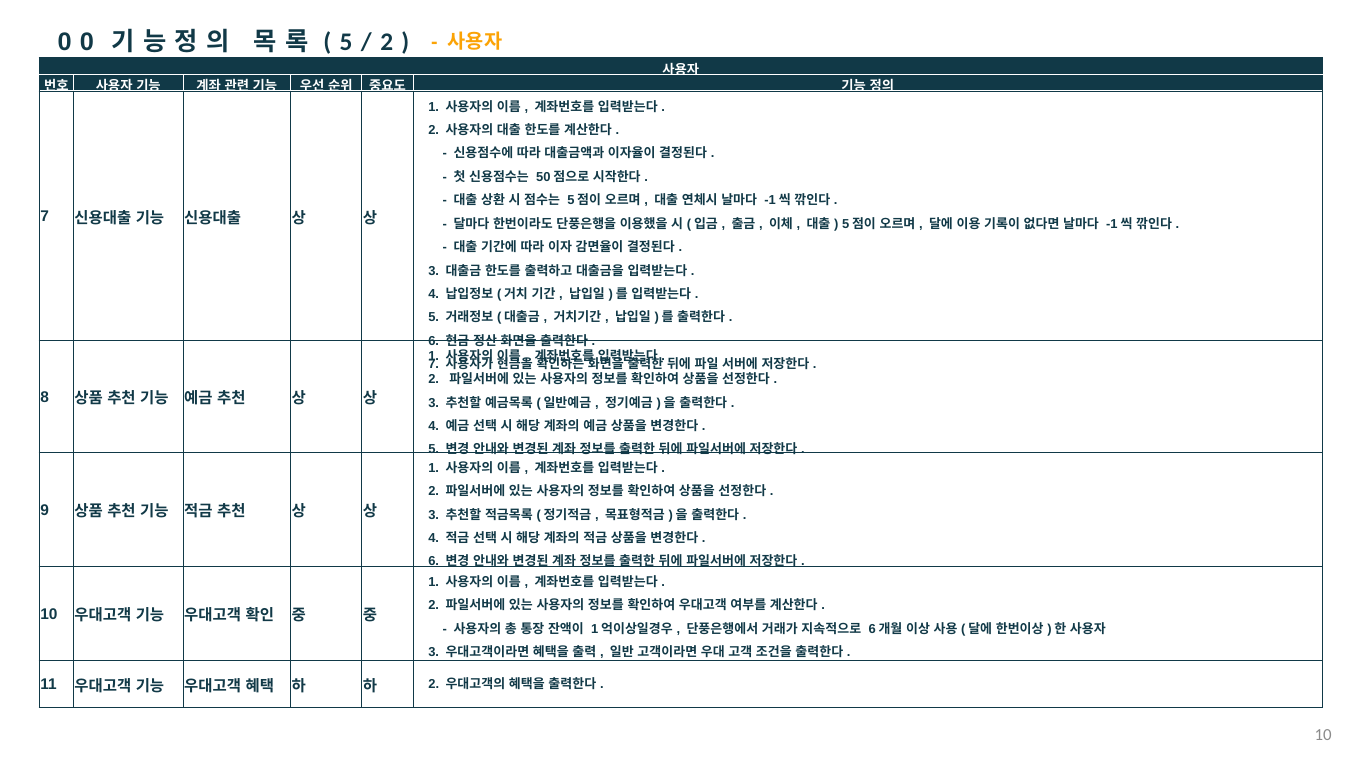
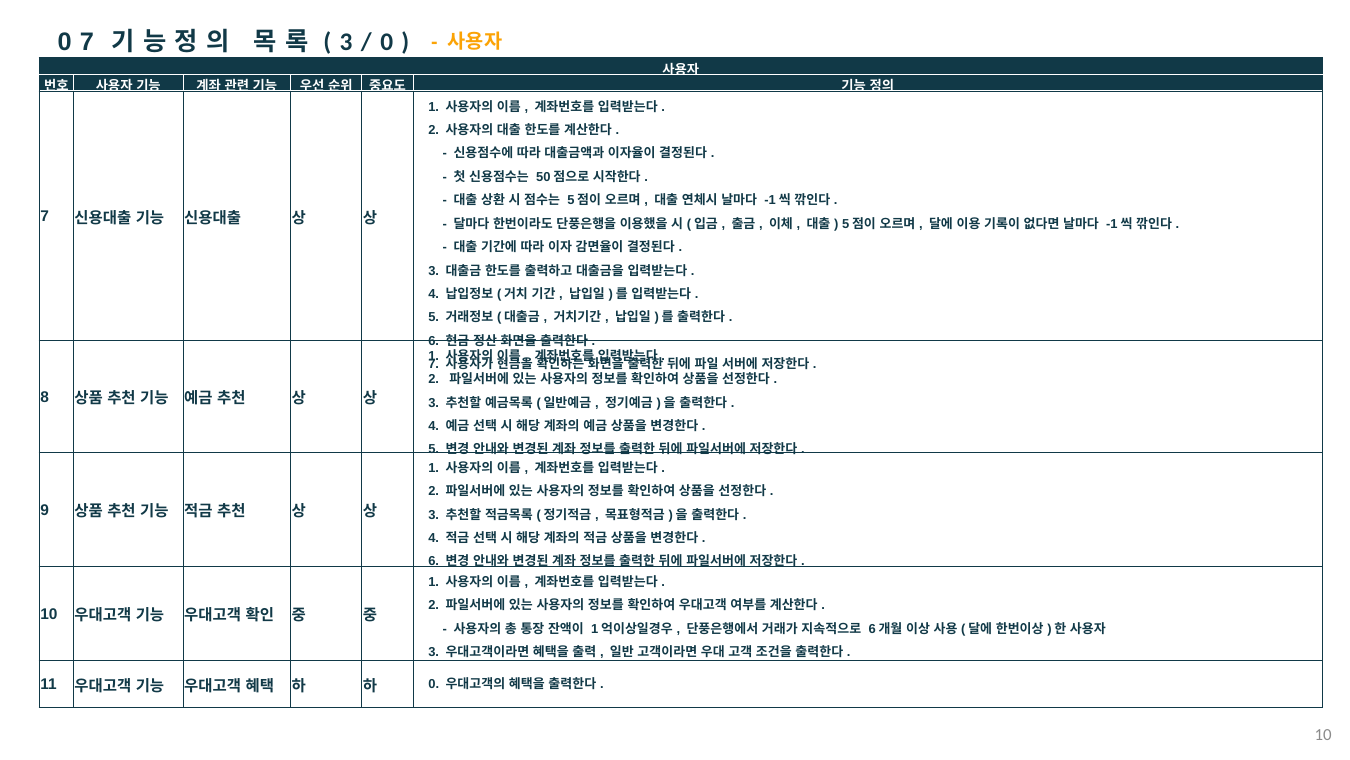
0 at (87, 42): 0 -> 7
5 at (346, 42): 5 -> 3
2 at (387, 42): 2 -> 0
2 at (434, 684): 2 -> 0
